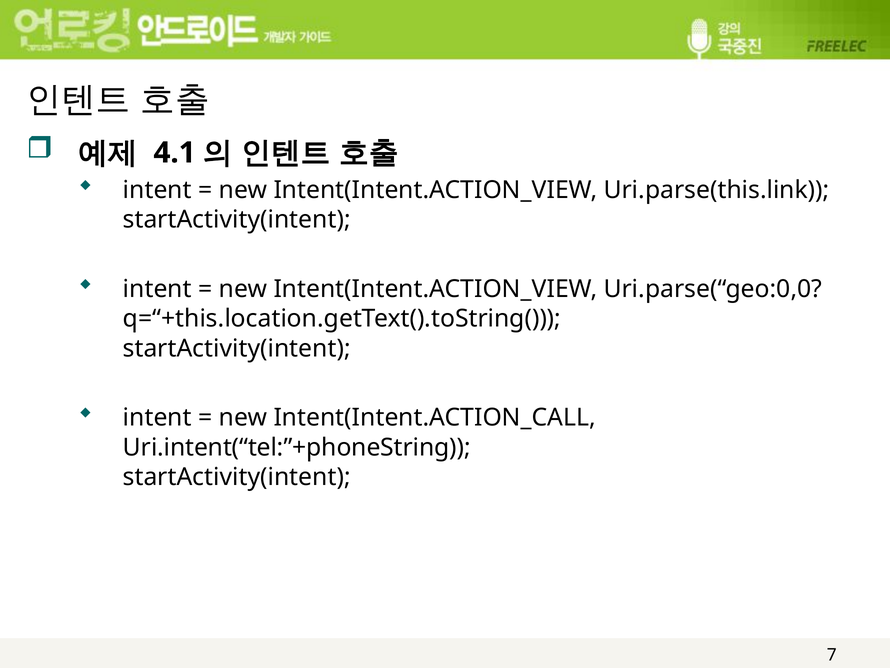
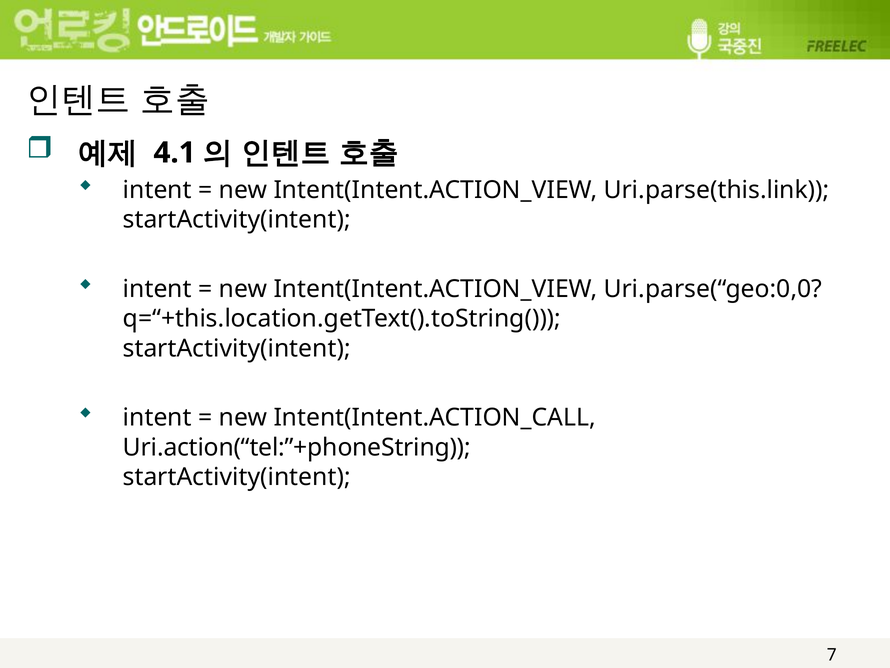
Uri.intent(“tel:”+phoneString: Uri.intent(“tel:”+phoneString -> Uri.action(“tel:”+phoneString
